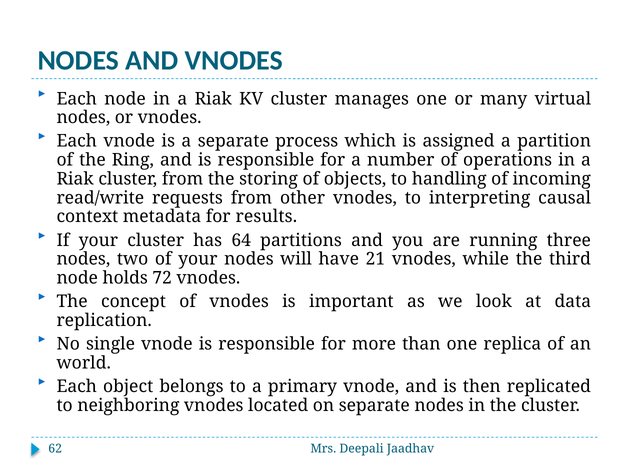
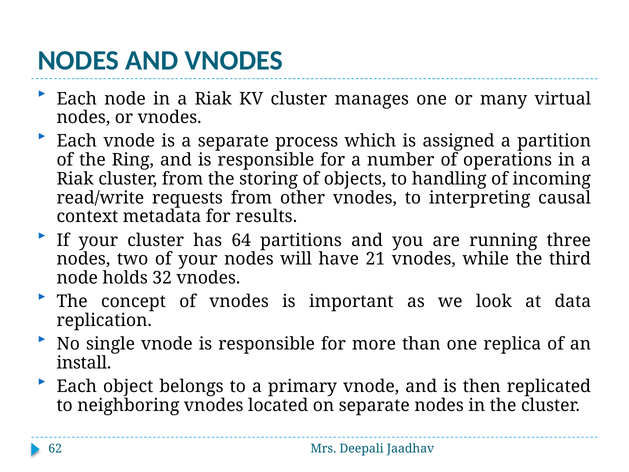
72: 72 -> 32
world: world -> install
